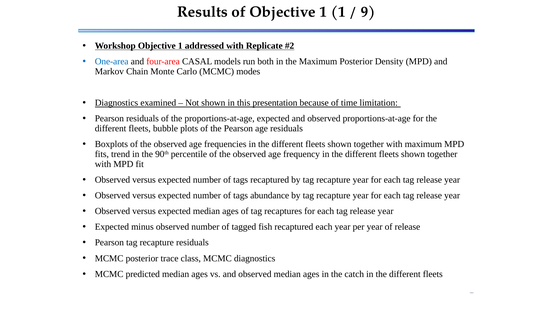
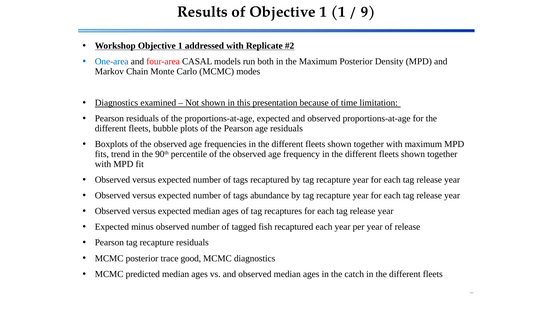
class: class -> good
